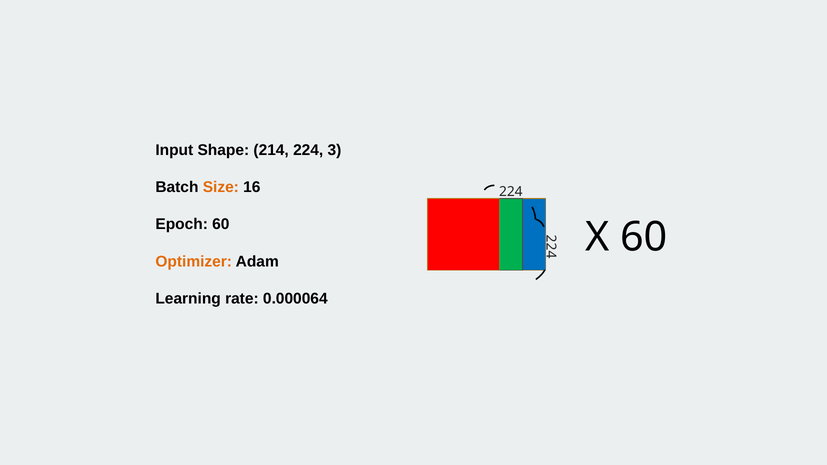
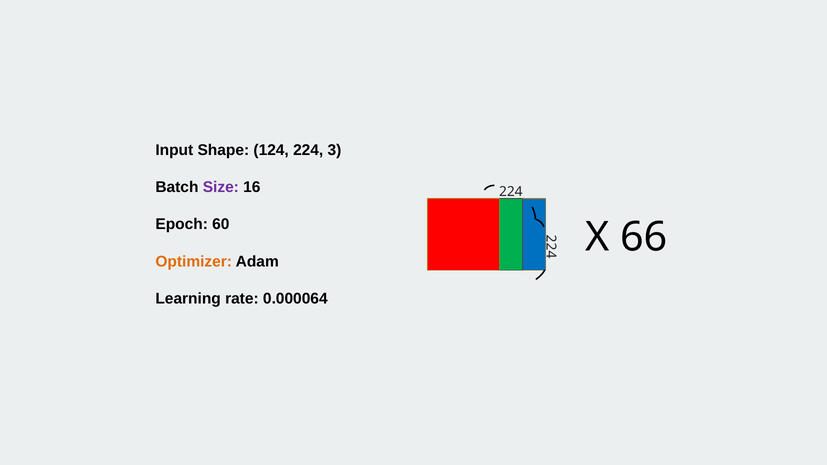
214: 214 -> 124
Size colour: orange -> purple
X 60: 60 -> 66
